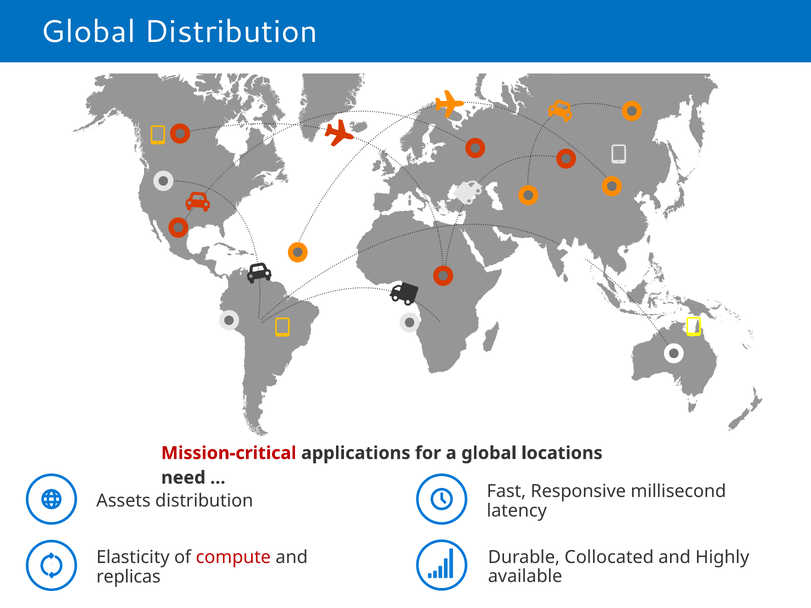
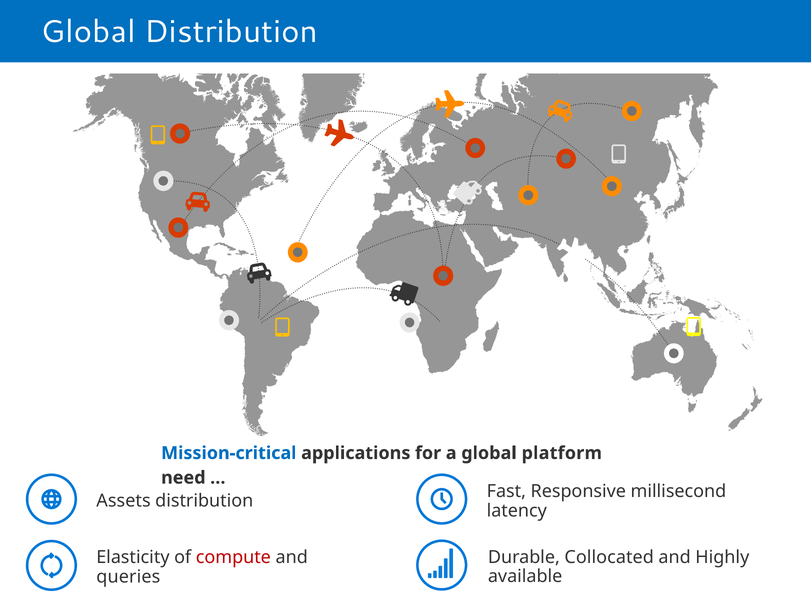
Mission-critical colour: red -> blue
locations: locations -> platform
replicas: replicas -> queries
